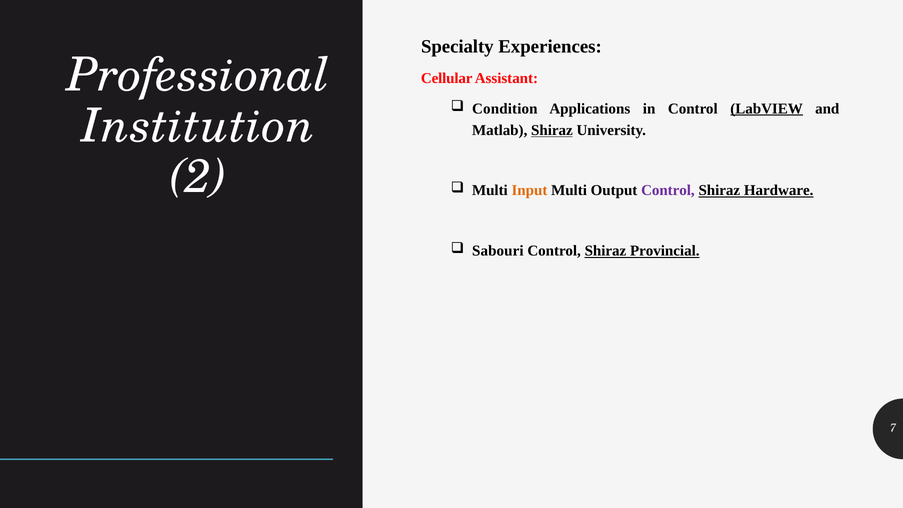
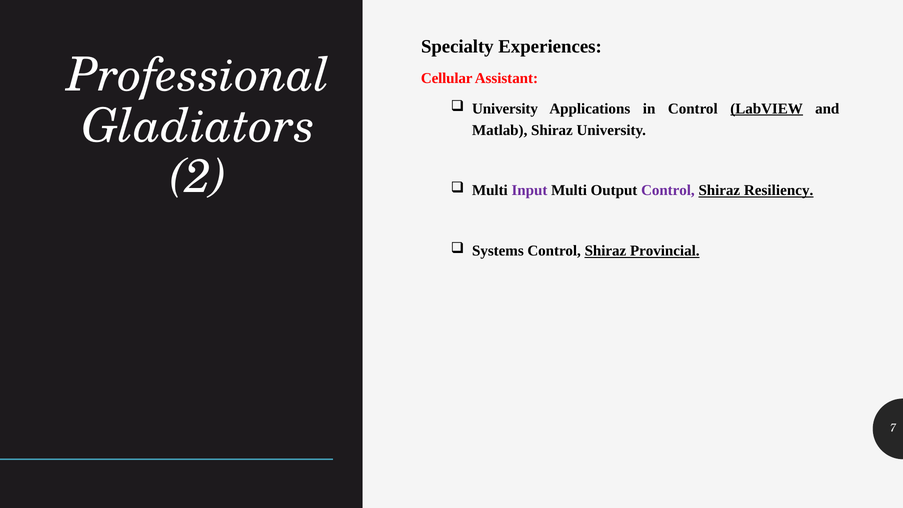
Condition at (505, 109): Condition -> University
Institution: Institution -> Gladiators
Shiraz at (552, 130) underline: present -> none
Input colour: orange -> purple
Hardware: Hardware -> Resiliency
Sabouri: Sabouri -> Systems
